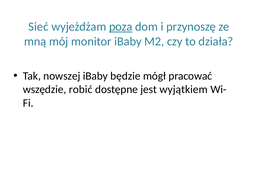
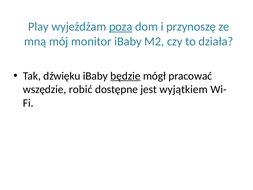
Sieć: Sieć -> Play
nowszej: nowszej -> dźwięku
będzie underline: none -> present
